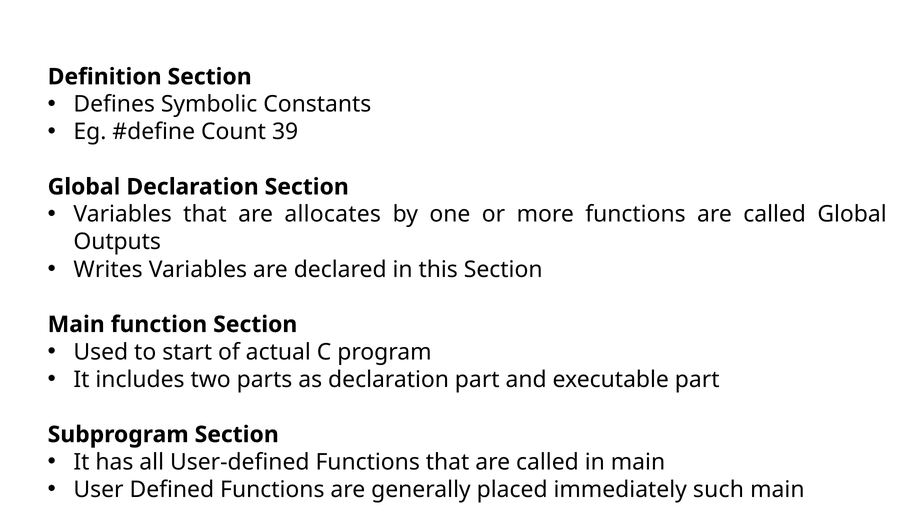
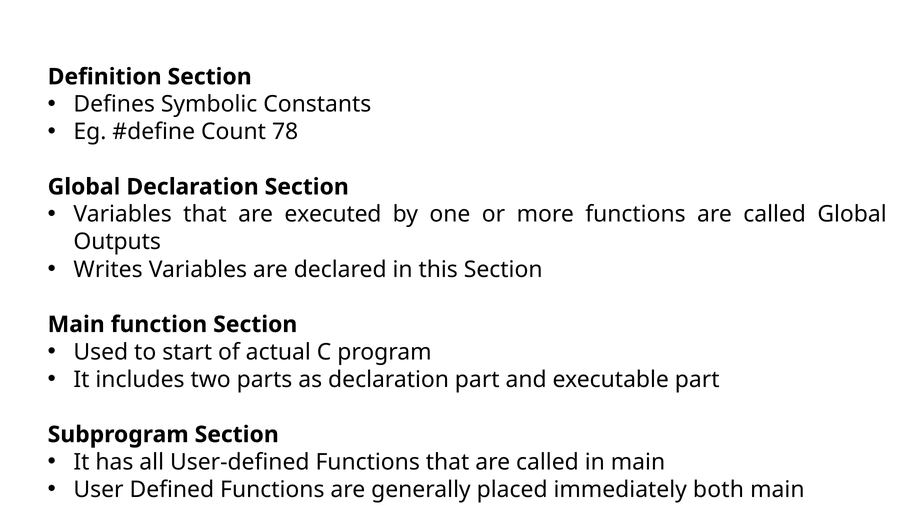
39: 39 -> 78
allocates: allocates -> executed
such: such -> both
